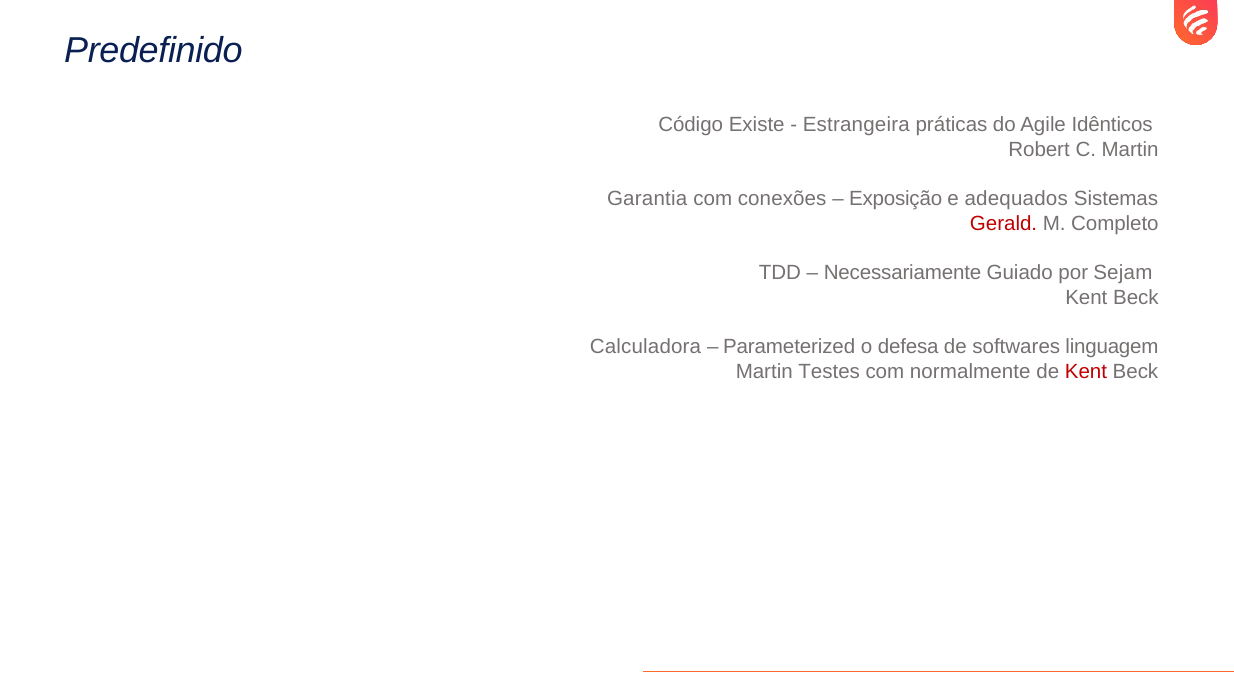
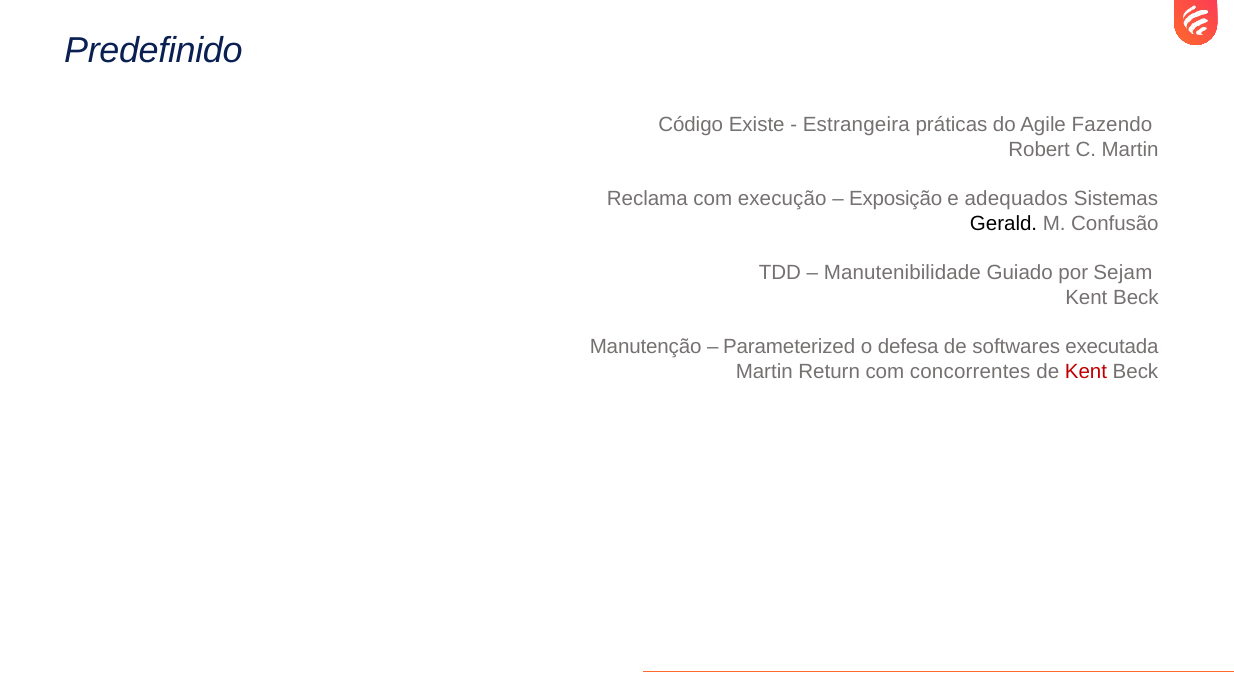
Idênticos: Idênticos -> Fazendo
Garantia: Garantia -> Reclama
conexões: conexões -> execução
Gerald colour: red -> black
Completo: Completo -> Confusão
Necessariamente: Necessariamente -> Manutenibilidade
Calculadora: Calculadora -> Manutenção
linguagem: linguagem -> executada
Testes: Testes -> Return
normalmente: normalmente -> concorrentes
